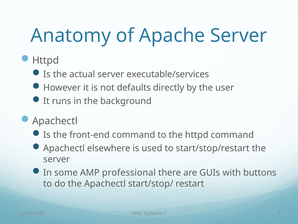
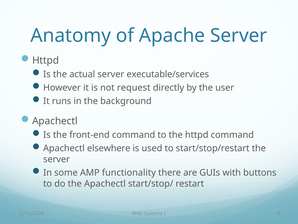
defaults: defaults -> request
professional: professional -> functionality
